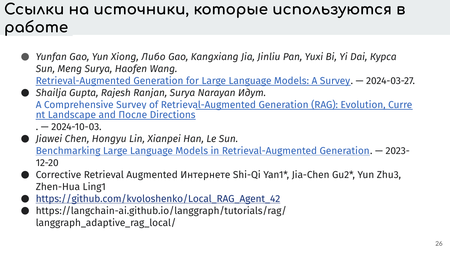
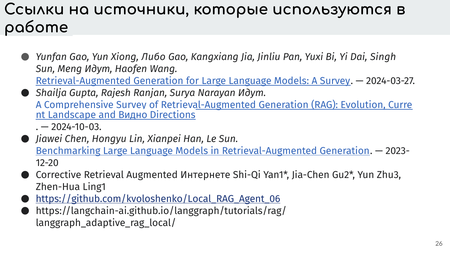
Курса: Курса -> Singh
Meng Surya: Surya -> Идут
После: После -> Видно
https://github.com/kvoloshenko/Local_RAG_Agent_42: https://github.com/kvoloshenko/Local_RAG_Agent_42 -> https://github.com/kvoloshenko/Local_RAG_Agent_06
